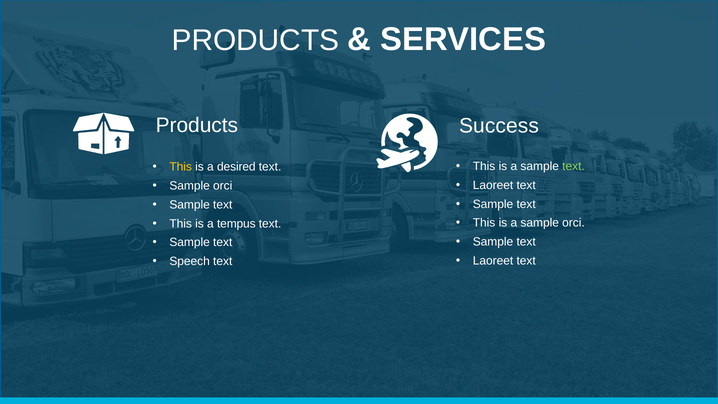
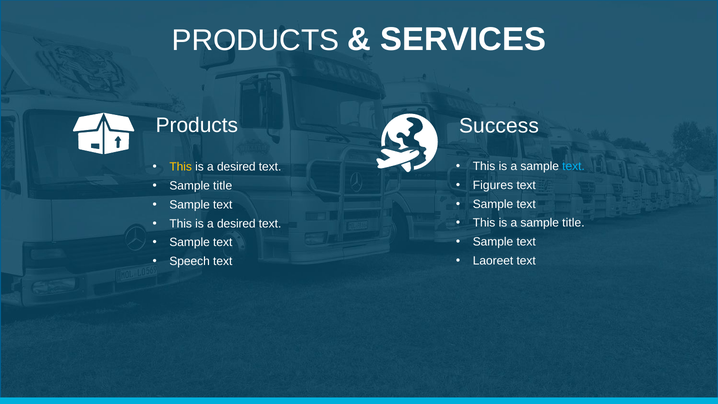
text at (573, 166) colour: light green -> light blue
Laoreet at (493, 185): Laoreet -> Figures
orci at (223, 186): orci -> title
a sample orci: orci -> title
tempus at (236, 224): tempus -> desired
